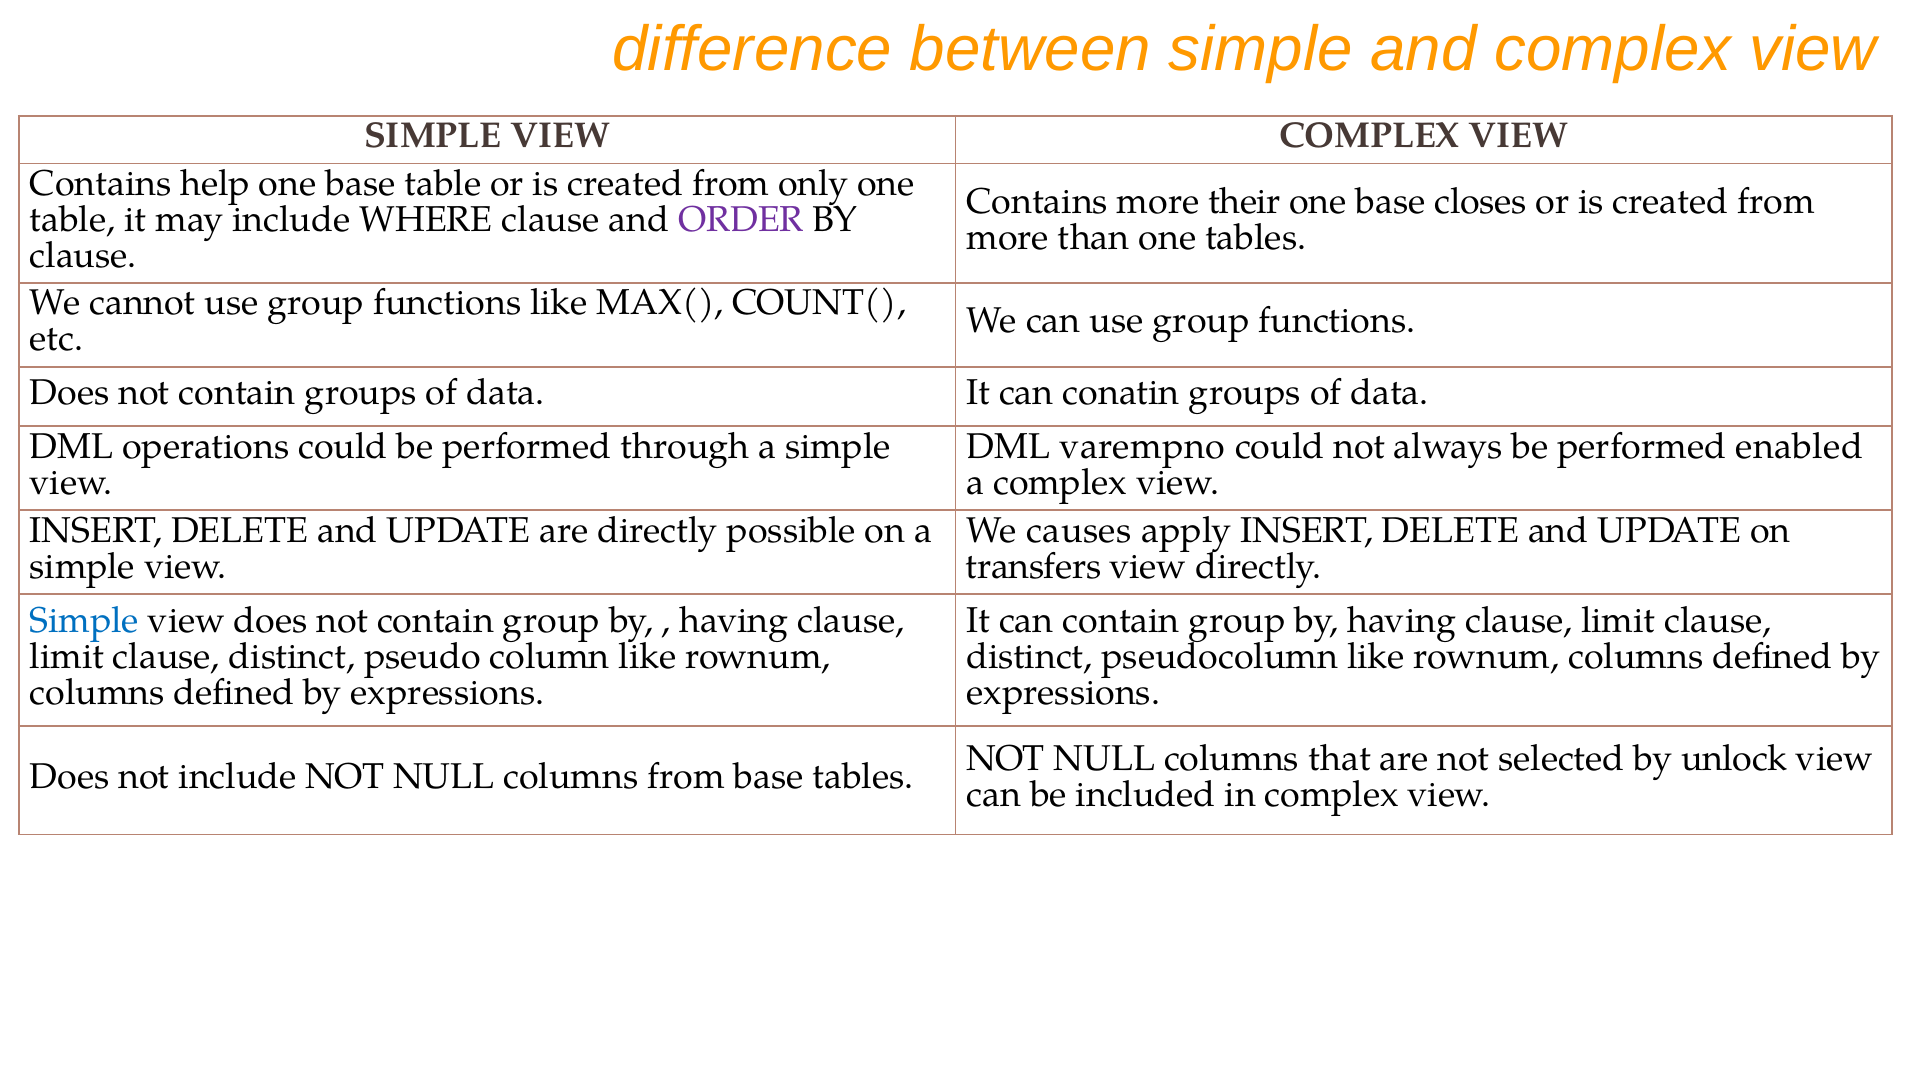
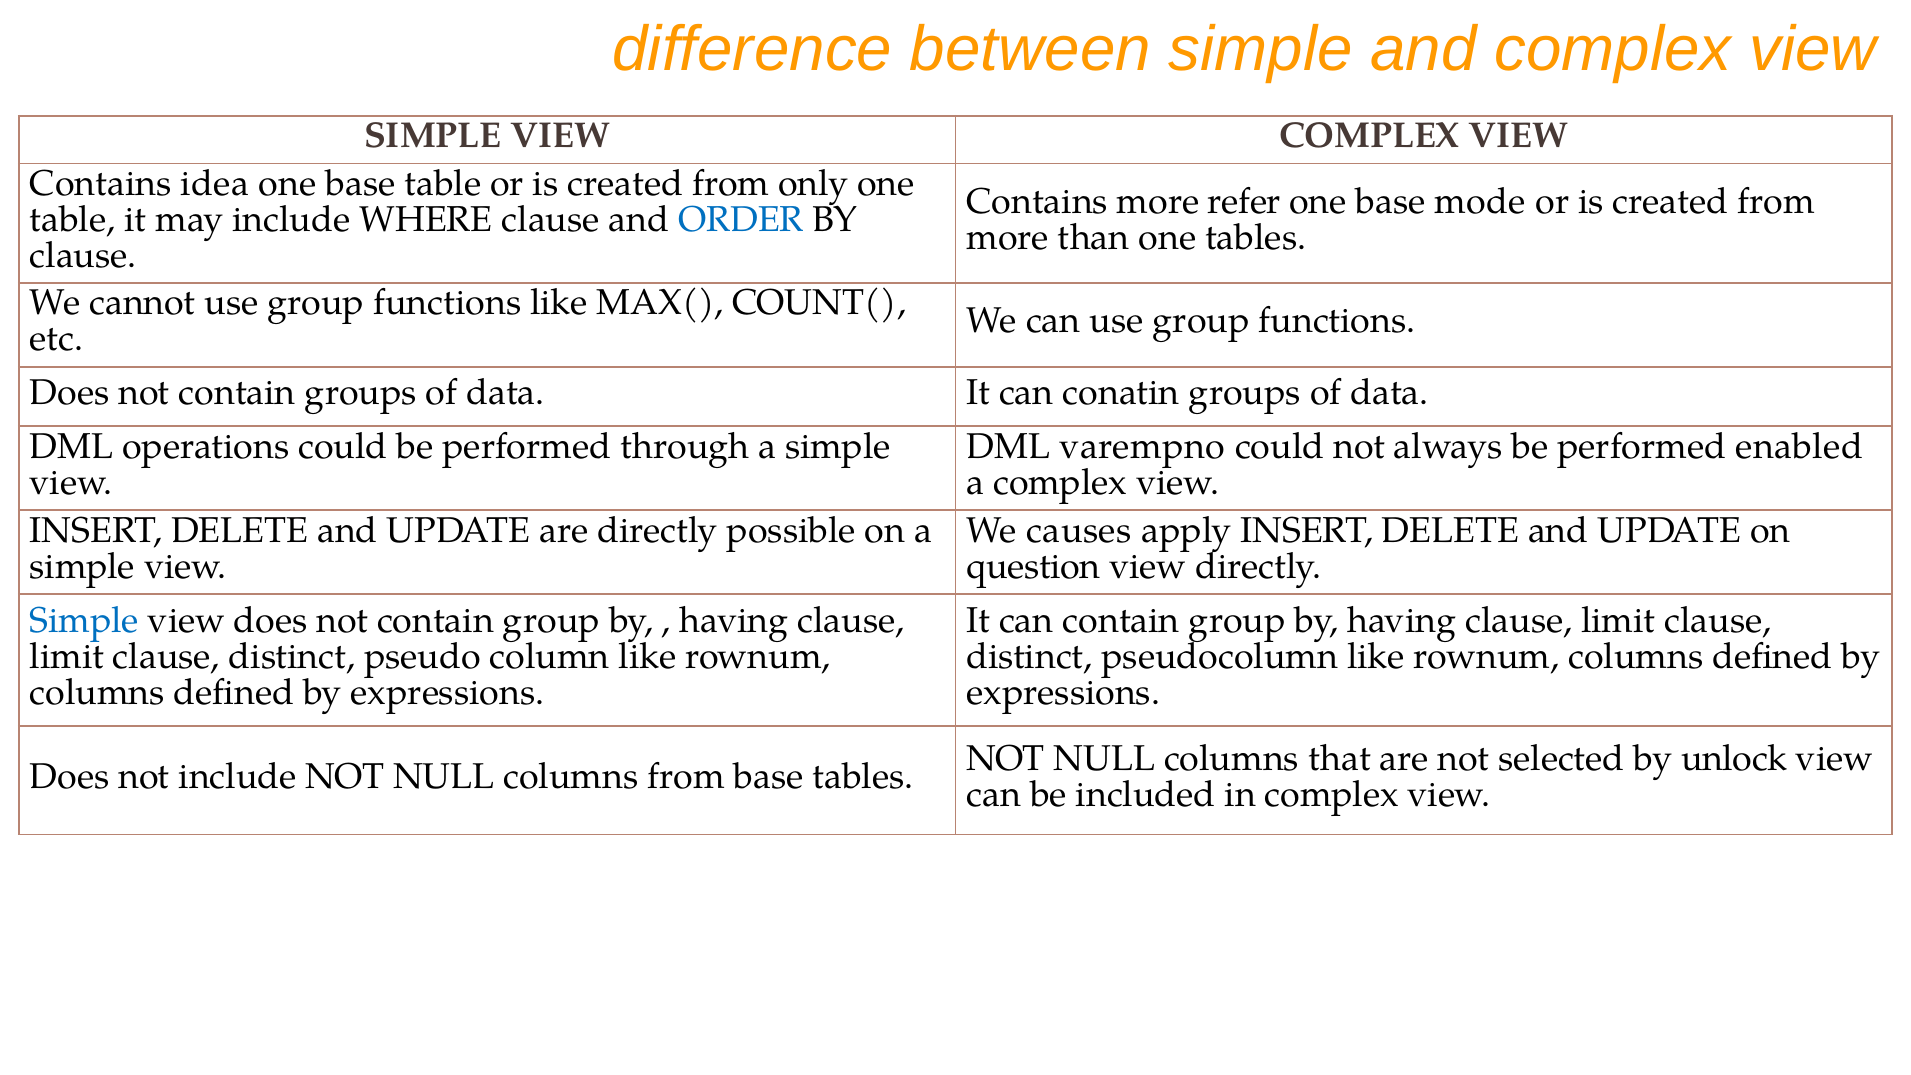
help: help -> idea
their: their -> refer
closes: closes -> mode
ORDER colour: purple -> blue
transfers: transfers -> question
